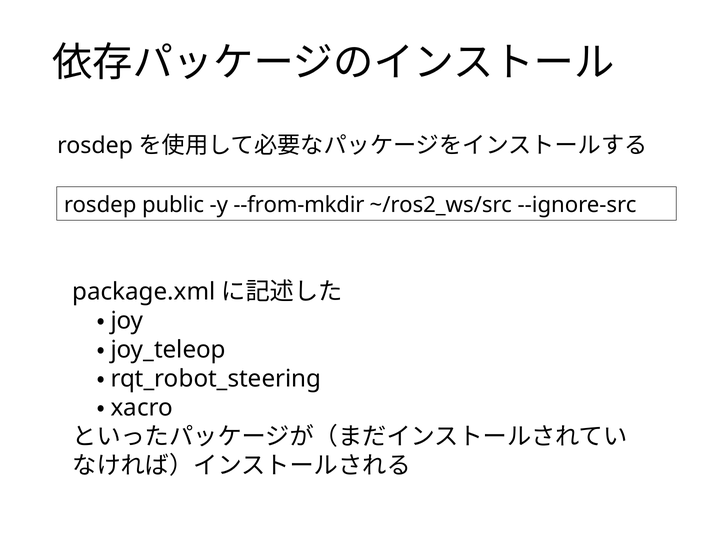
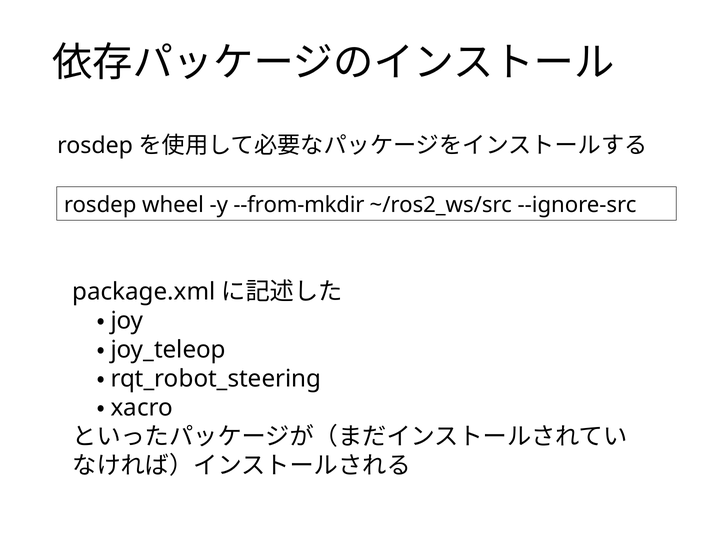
public: public -> wheel
